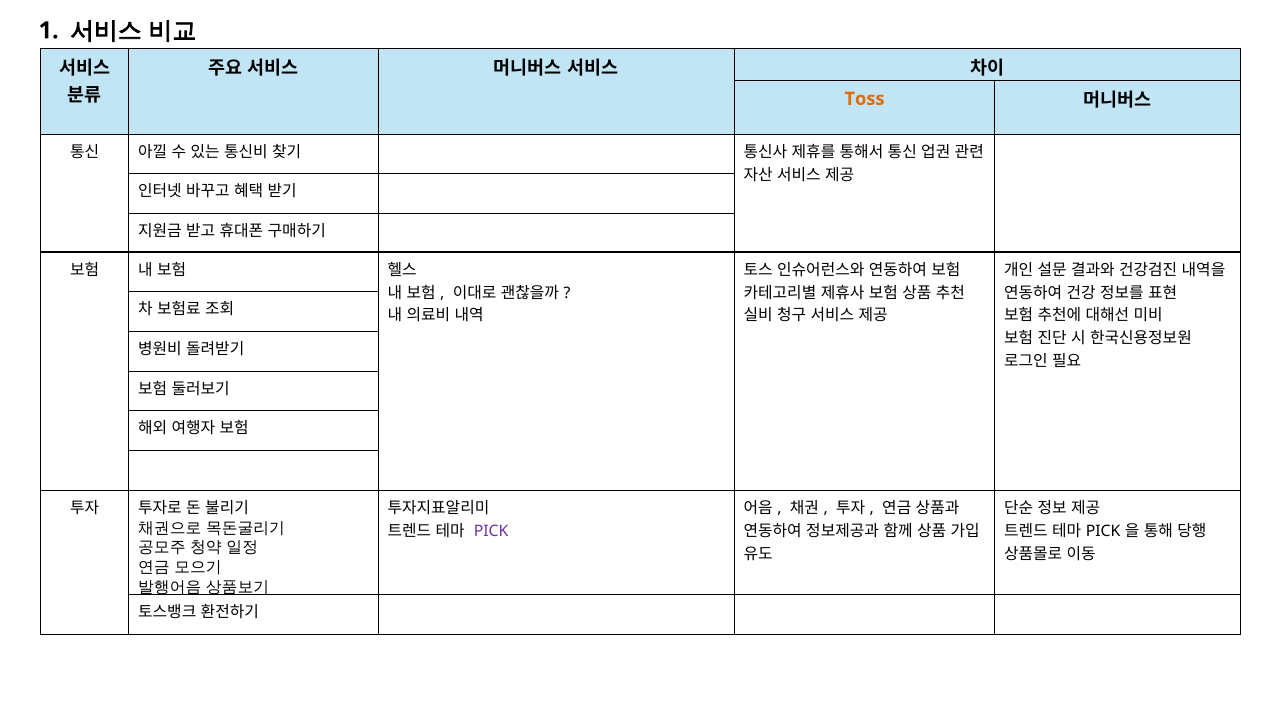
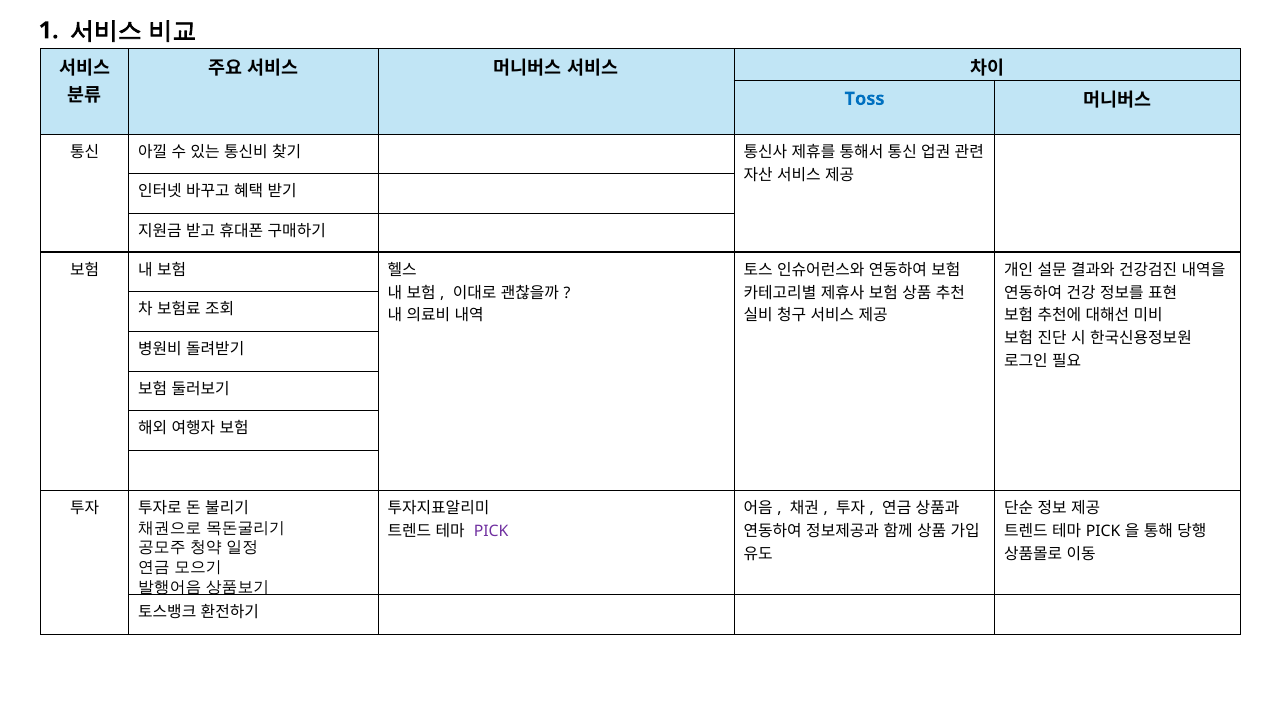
Toss colour: orange -> blue
